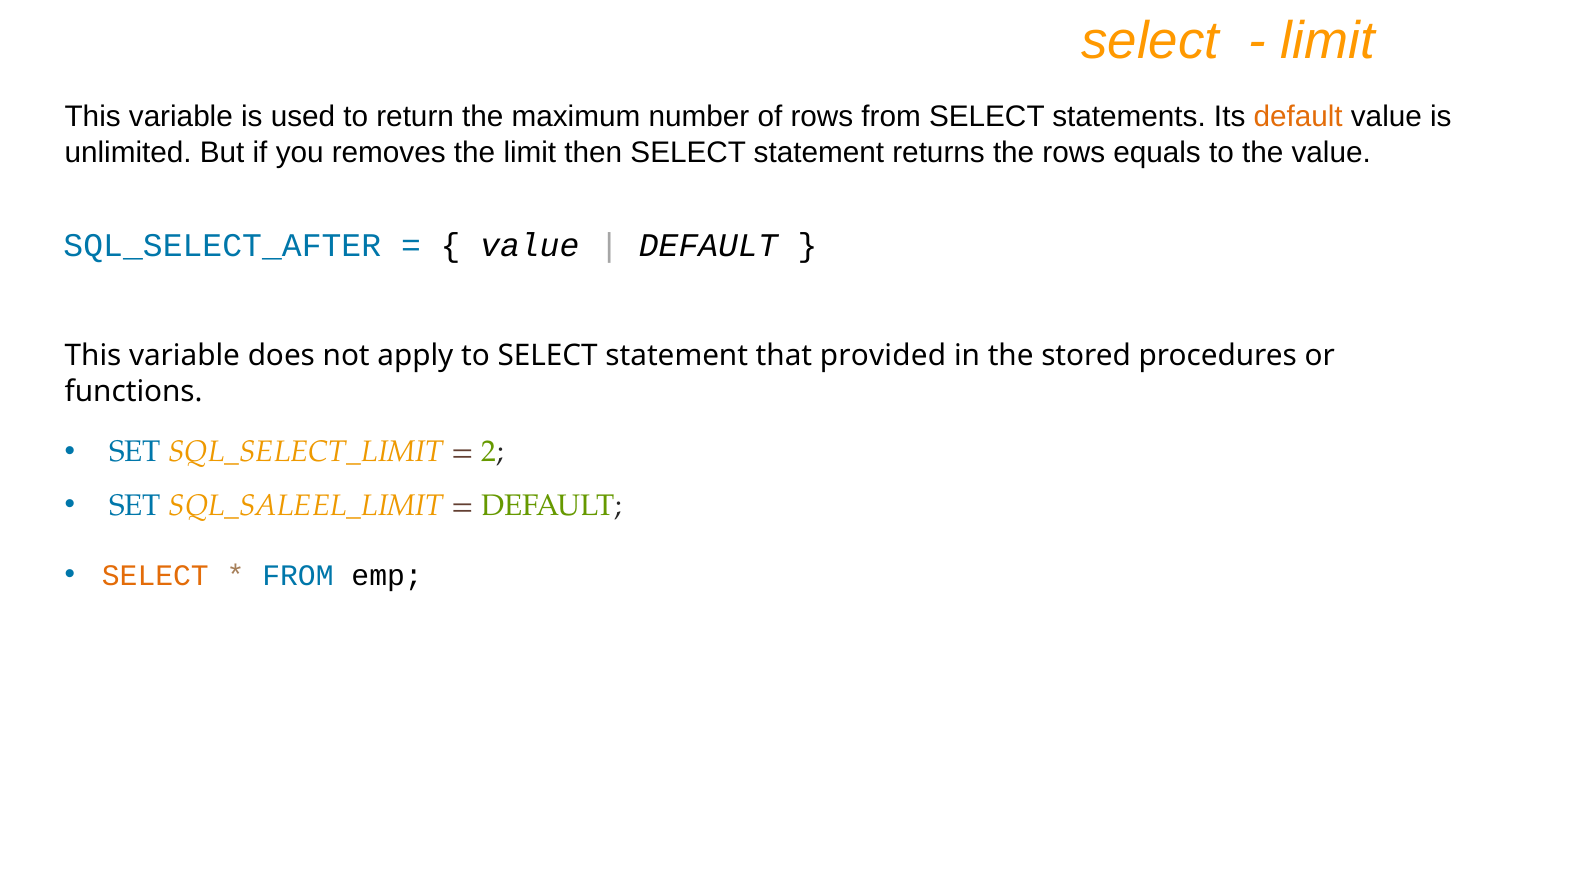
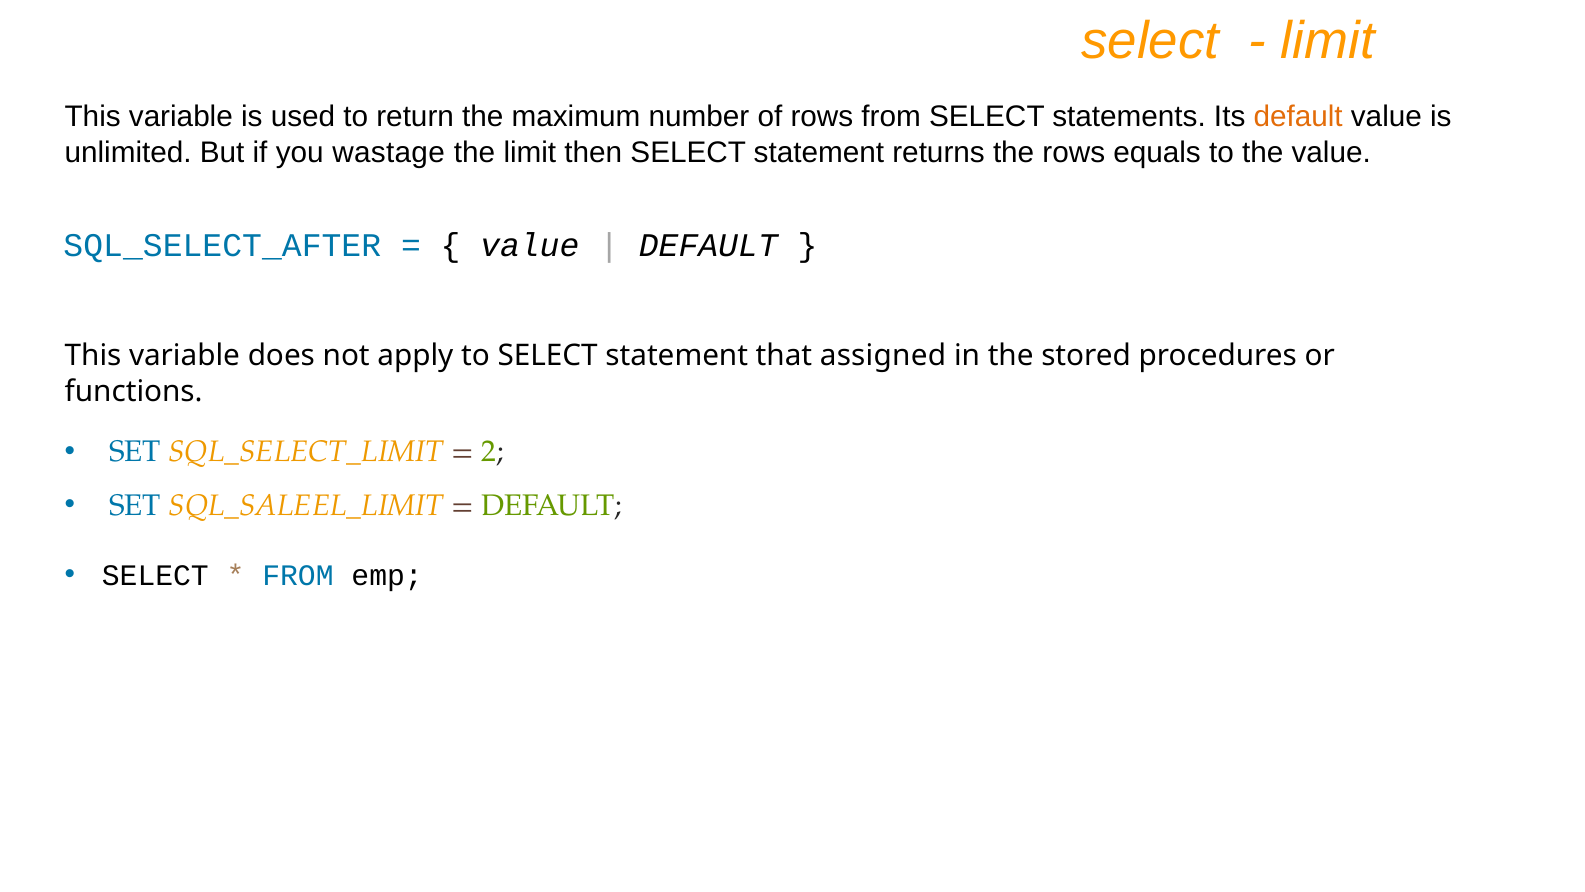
removes: removes -> wastage
provided: provided -> assigned
SELECT at (155, 575) colour: orange -> black
